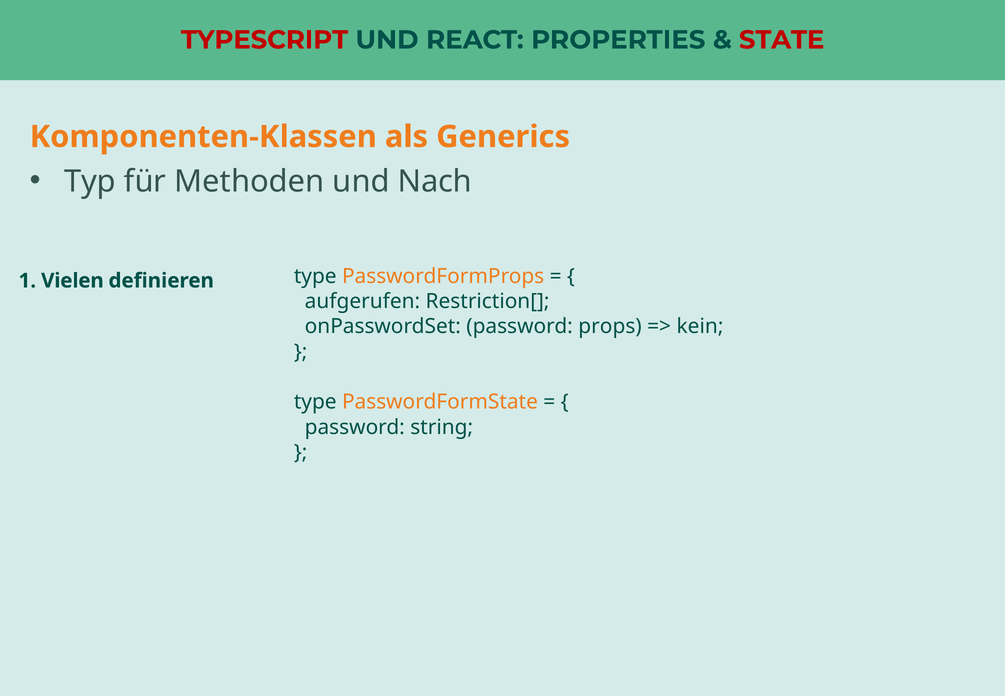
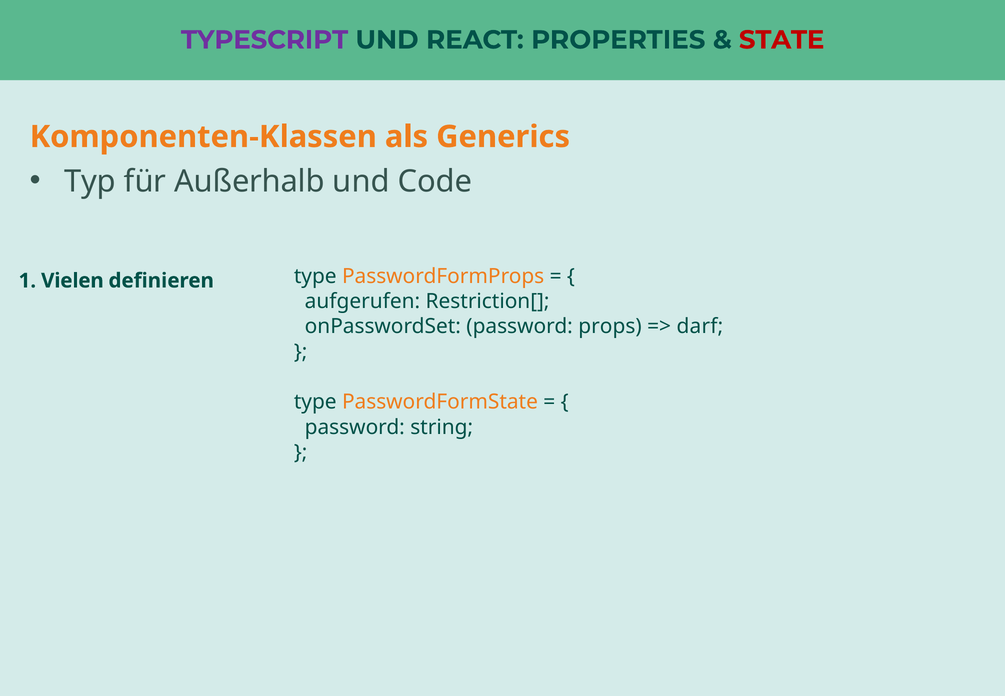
TYPESCRIPT colour: red -> purple
Methoden: Methoden -> Außerhalb
Nach: Nach -> Code
kein: kein -> darf
